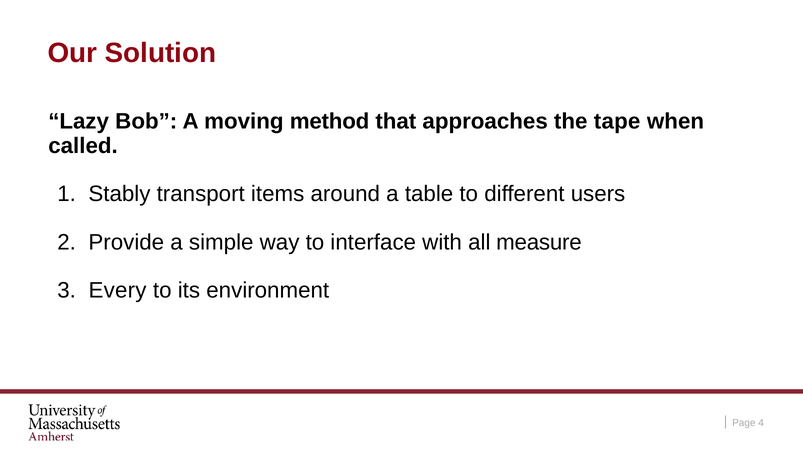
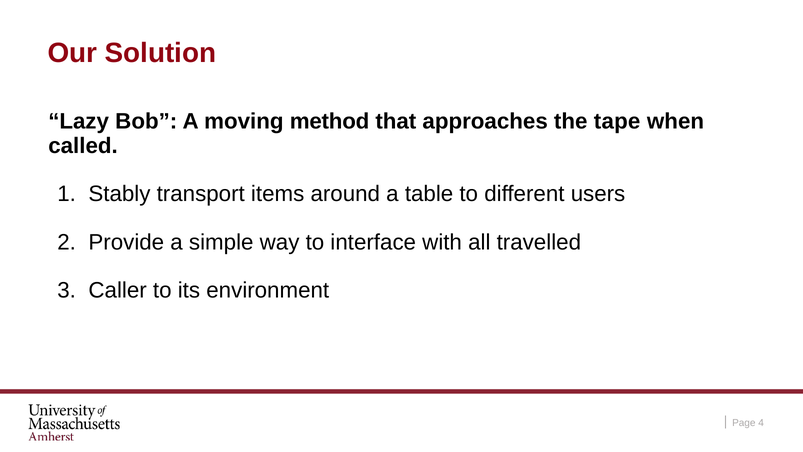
measure: measure -> travelled
Every: Every -> Caller
